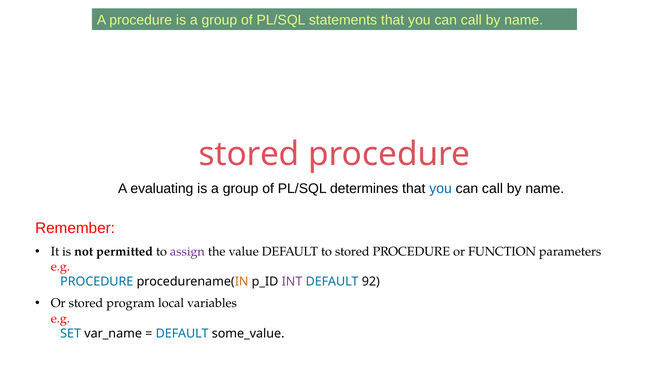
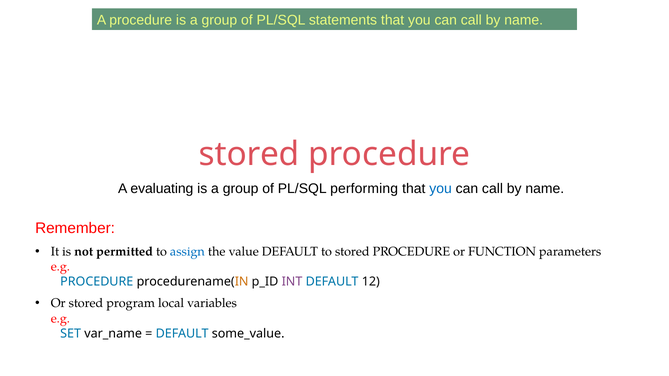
determines: determines -> performing
assign colour: purple -> blue
92: 92 -> 12
